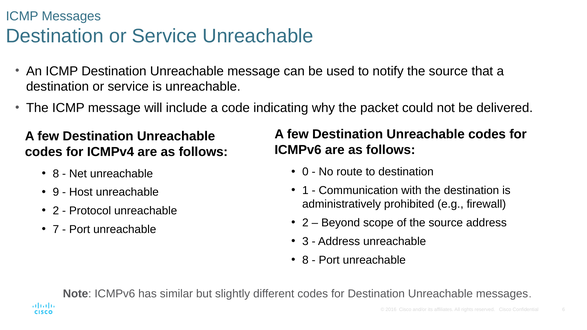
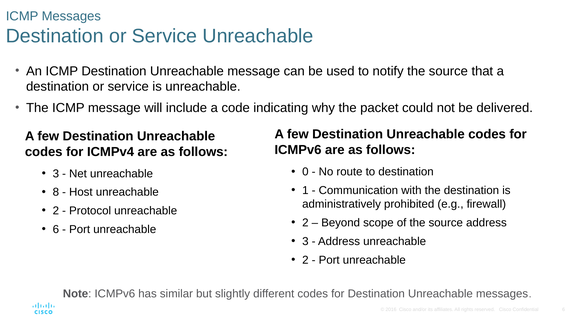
8 at (56, 174): 8 -> 3
9: 9 -> 8
7 at (56, 230): 7 -> 6
8 at (305, 260): 8 -> 2
